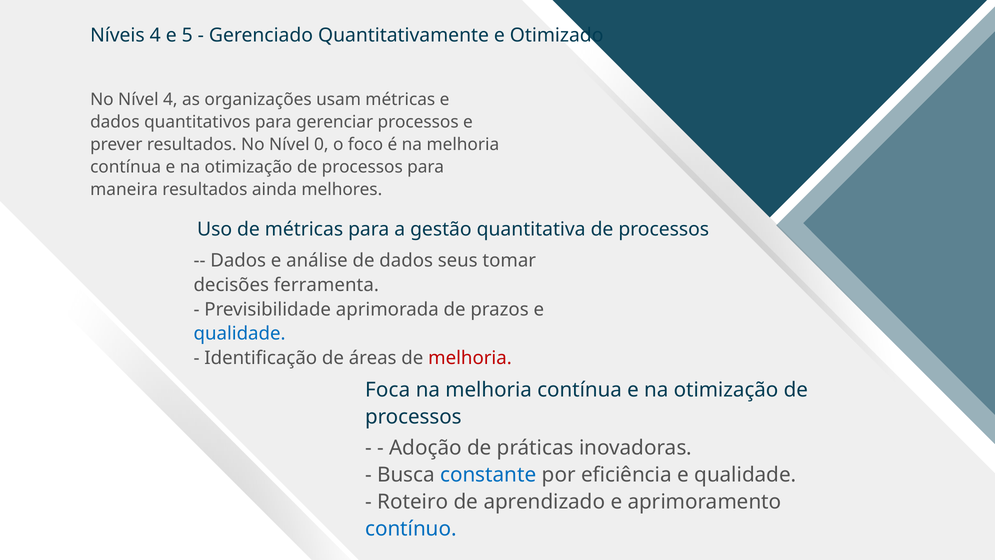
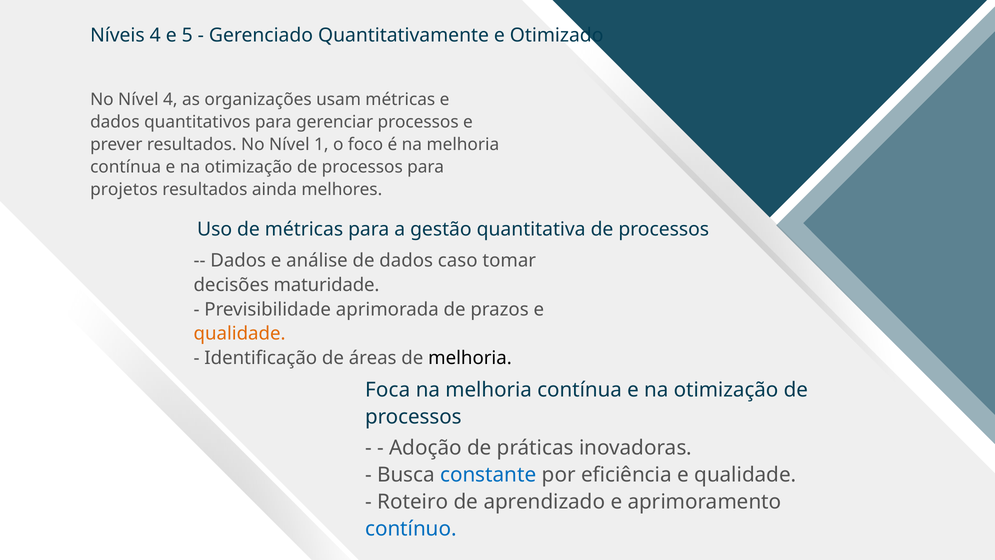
0: 0 -> 1
maneira: maneira -> projetos
seus: seus -> caso
ferramenta: ferramenta -> maturidade
qualidade at (240, 333) colour: blue -> orange
melhoria at (470, 358) colour: red -> black
